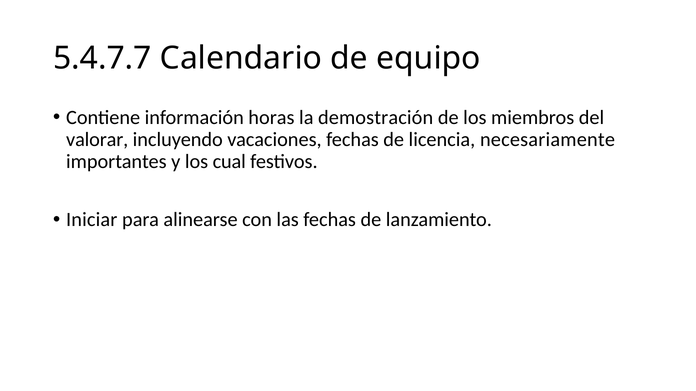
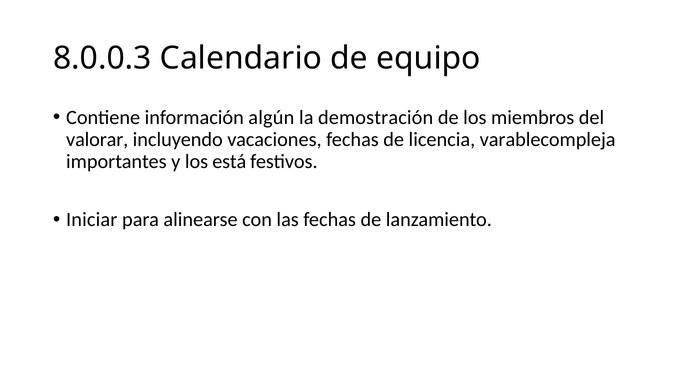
5.4.7.7: 5.4.7.7 -> 8.0.0.3
horas: horas -> algún
necesariamente: necesariamente -> varablecompleja
cual: cual -> está
